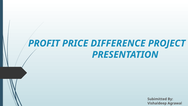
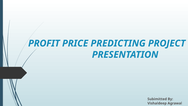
DIFFERENCE: DIFFERENCE -> PREDICTING
